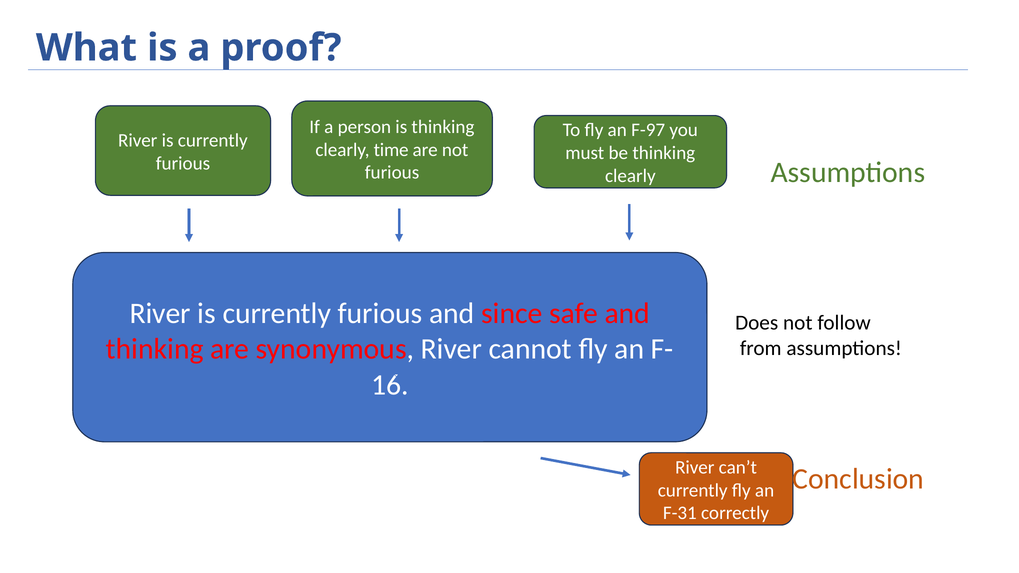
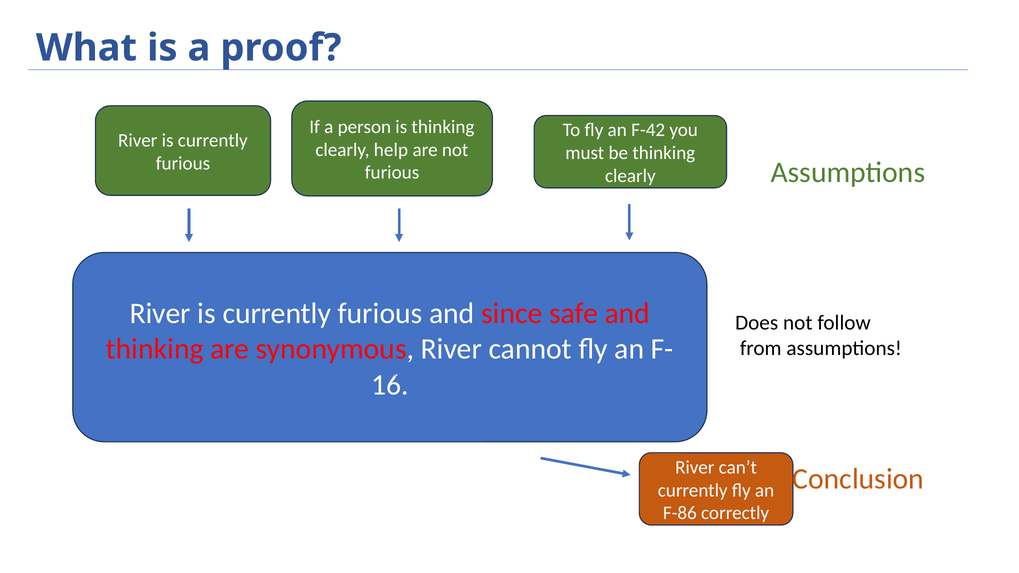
F-97: F-97 -> F-42
time: time -> help
F-31: F-31 -> F-86
